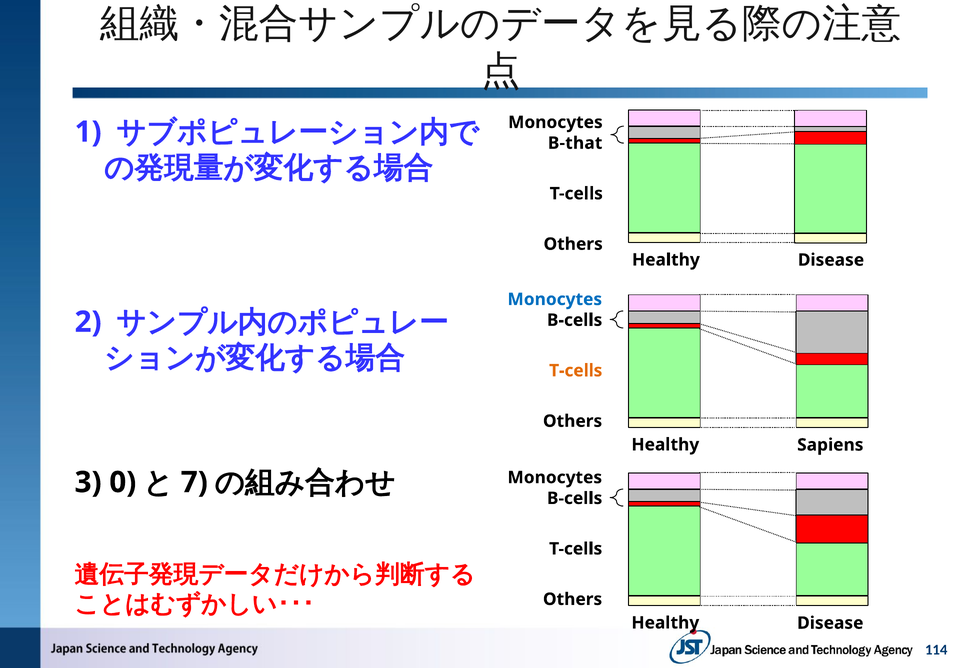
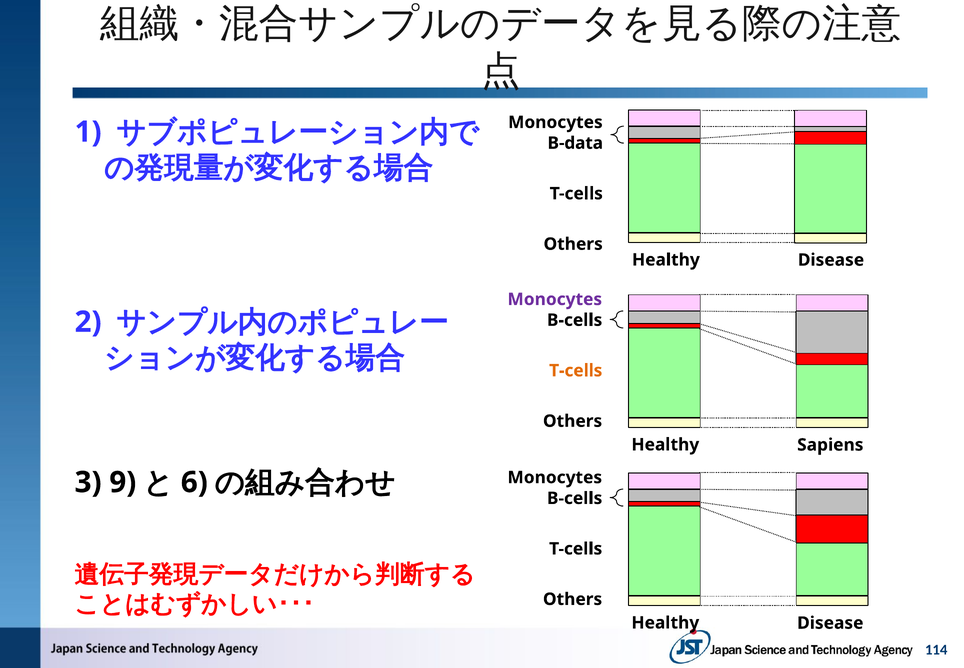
B-that: B-that -> B-data
Monocytes at (555, 299) colour: blue -> purple
0: 0 -> 9
7: 7 -> 6
